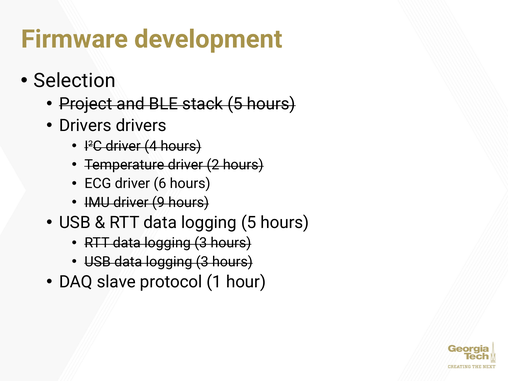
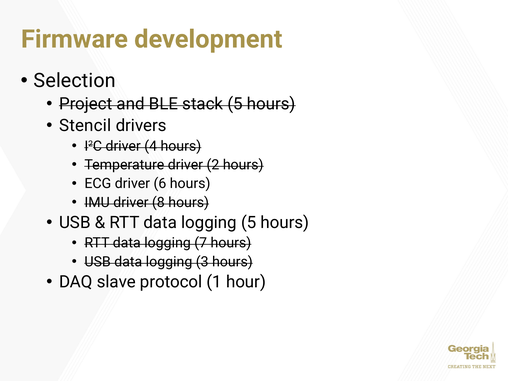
Drivers at (85, 126): Drivers -> Stencil
9: 9 -> 8
RTT data logging 3: 3 -> 7
